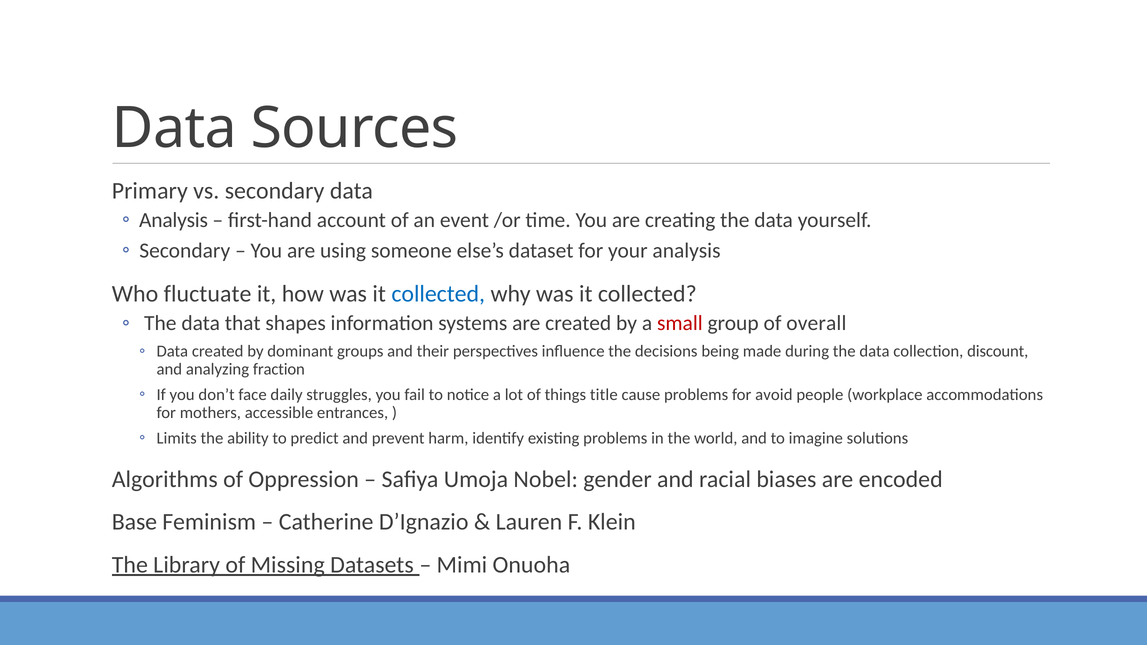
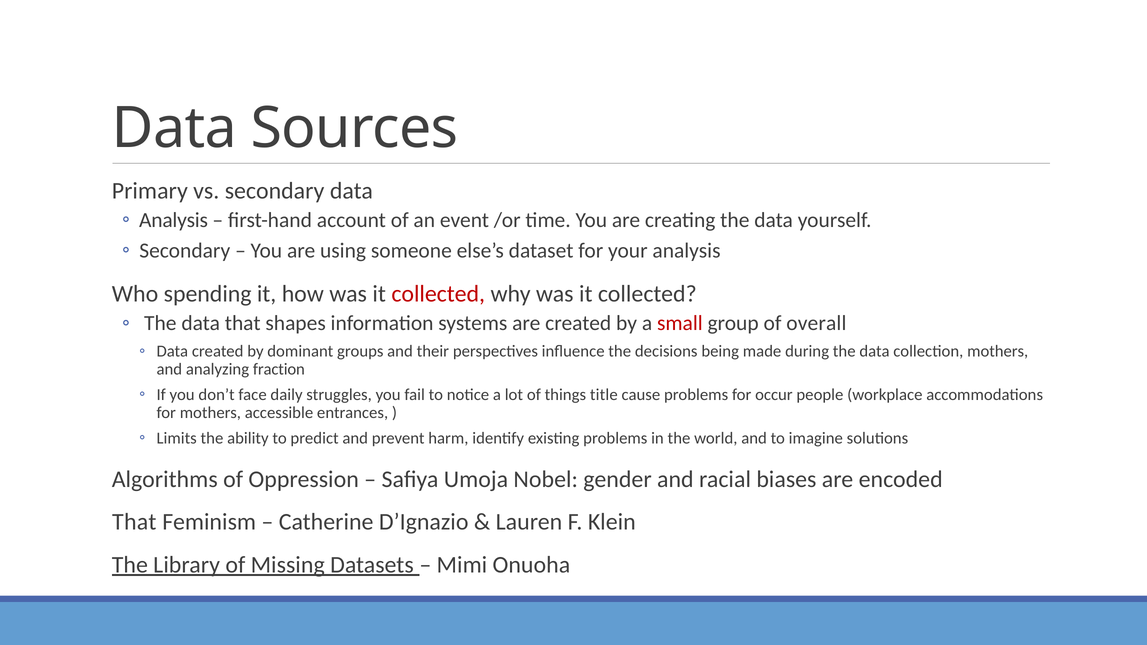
fluctuate: fluctuate -> spending
collected at (438, 294) colour: blue -> red
collection discount: discount -> mothers
avoid: avoid -> occur
Base at (134, 522): Base -> That
